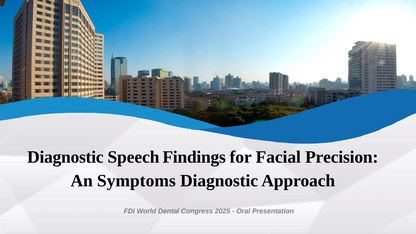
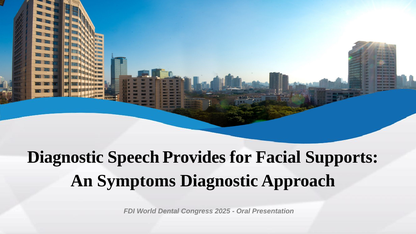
Findings: Findings -> Provides
Precision: Precision -> Supports
